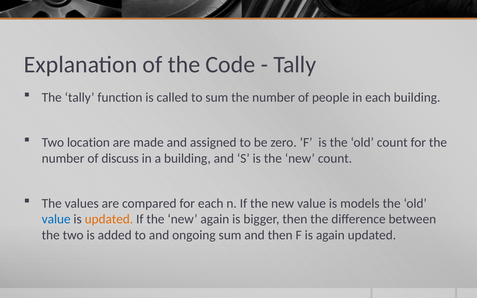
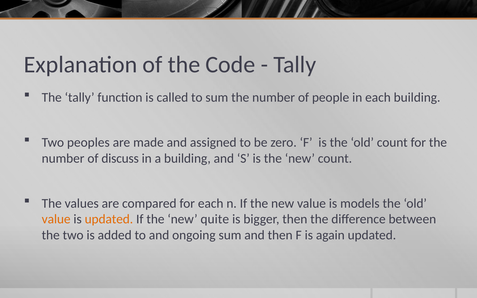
location: location -> peoples
value at (56, 219) colour: blue -> orange
new again: again -> quite
